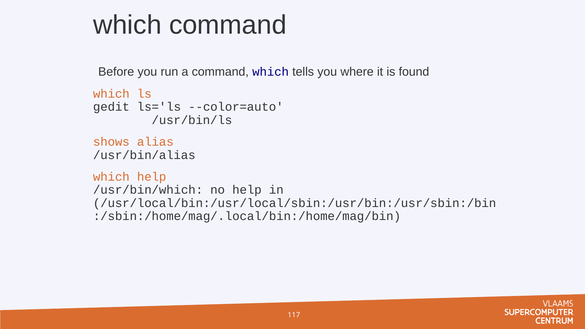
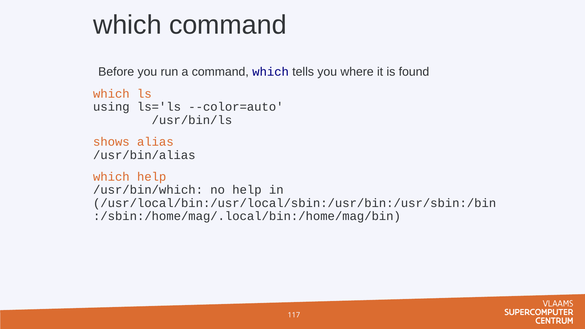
gedit: gedit -> using
